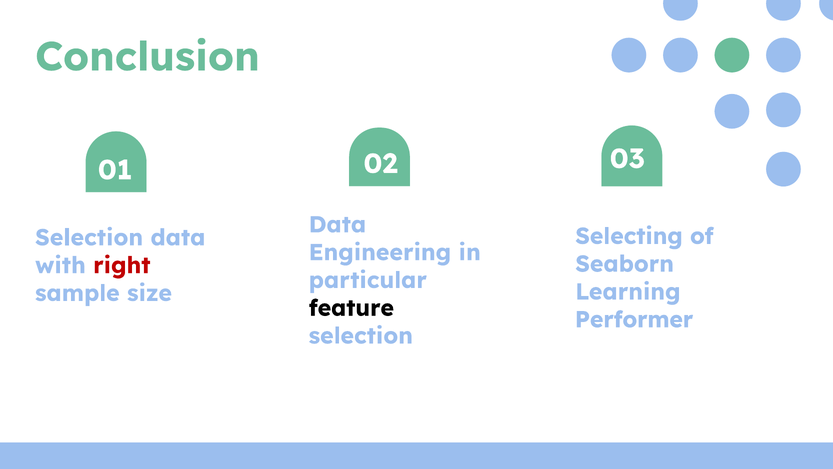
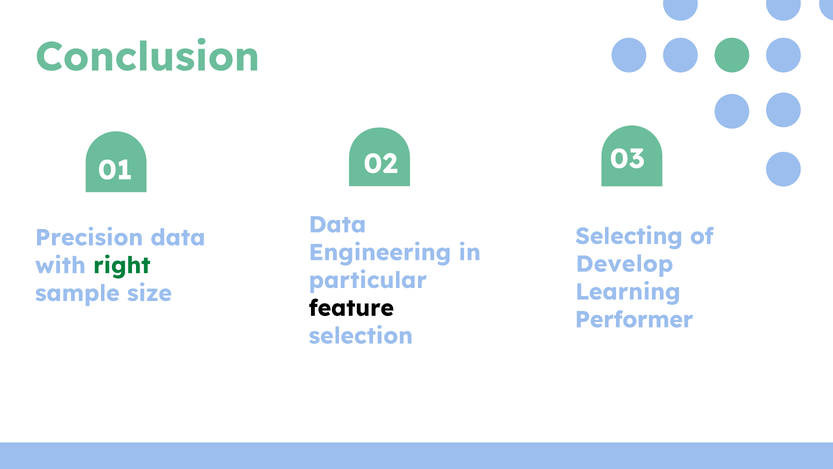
Selection at (89, 237): Selection -> Precision
Seaborn: Seaborn -> Develop
right colour: red -> green
